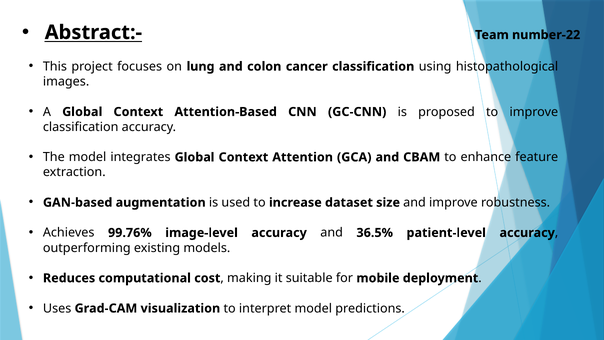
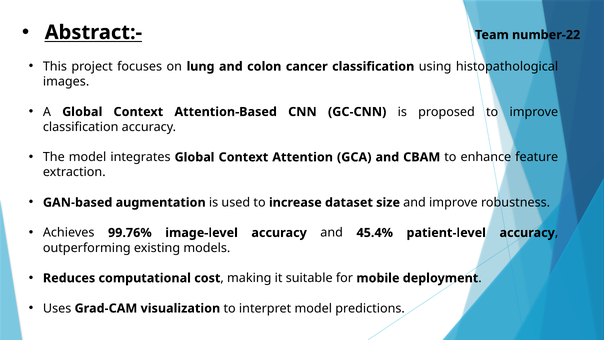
36.5%: 36.5% -> 45.4%
